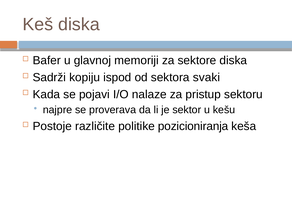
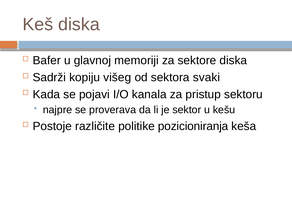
ispod: ispod -> višeg
nalaze: nalaze -> kanala
